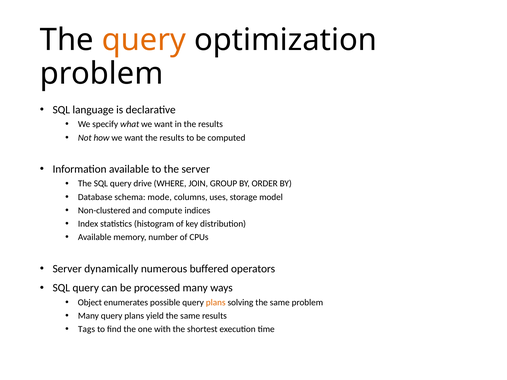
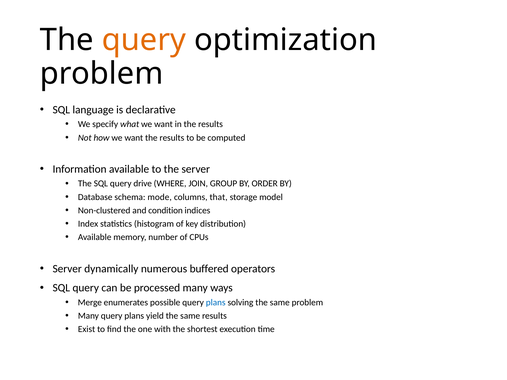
uses: uses -> that
compute: compute -> condition
Object: Object -> Merge
plans at (216, 303) colour: orange -> blue
Tags: Tags -> Exist
